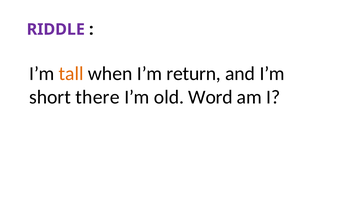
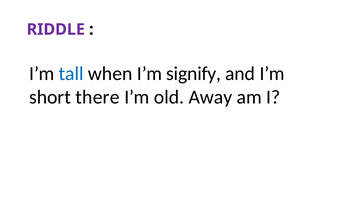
tall colour: orange -> blue
return: return -> signify
Word: Word -> Away
